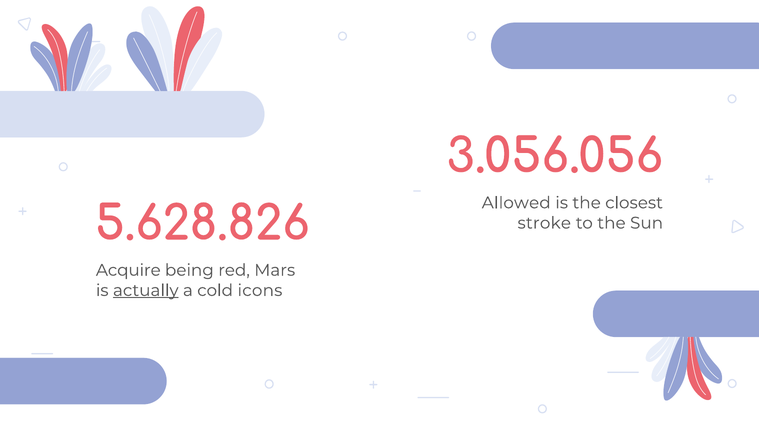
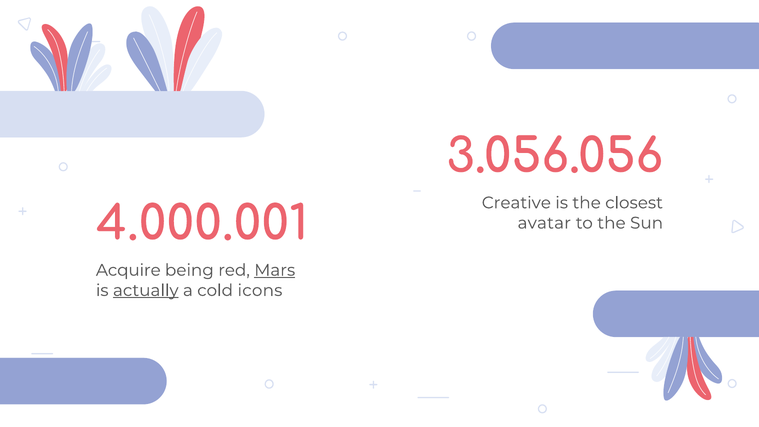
Allowed: Allowed -> Creative
5.628.826: 5.628.826 -> 4.000.001
stroke: stroke -> avatar
Mars underline: none -> present
